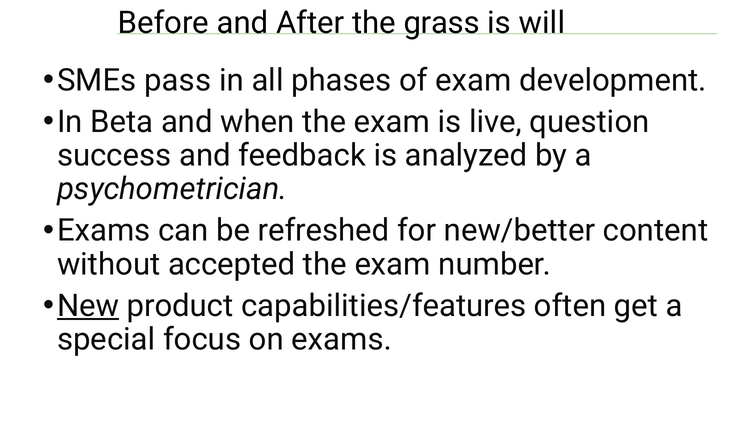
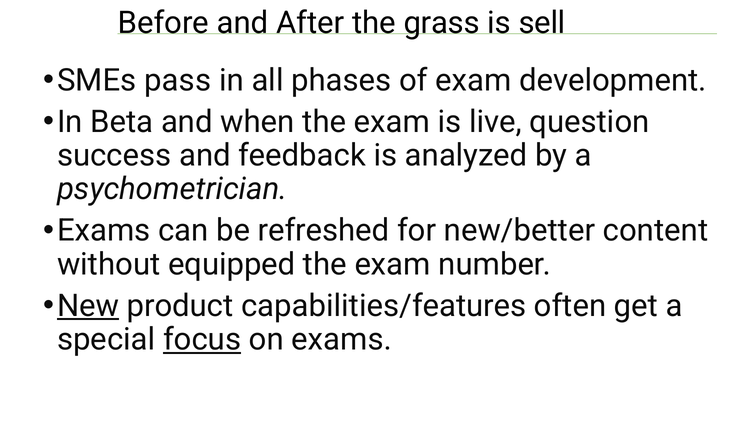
will: will -> sell
accepted: accepted -> equipped
focus underline: none -> present
